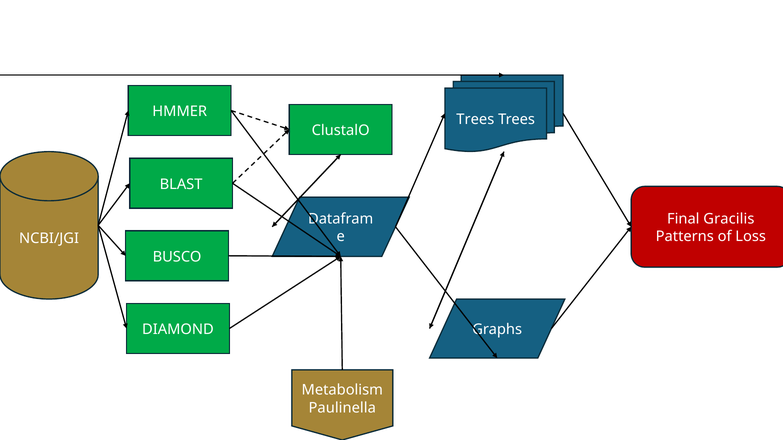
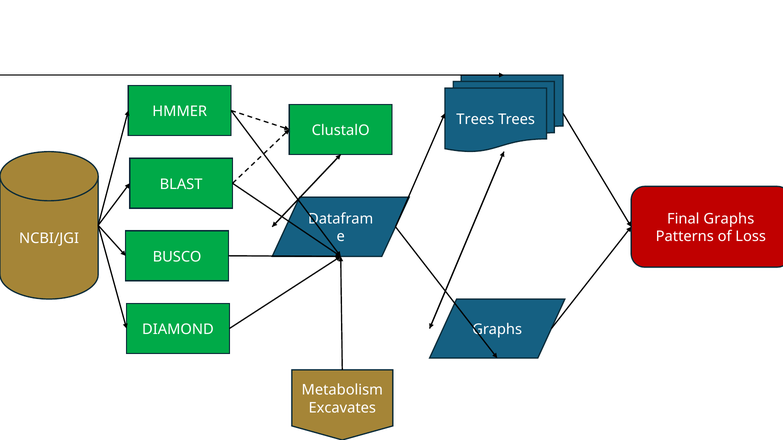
Final Gracilis: Gracilis -> Graphs
Paulinella: Paulinella -> Excavates
